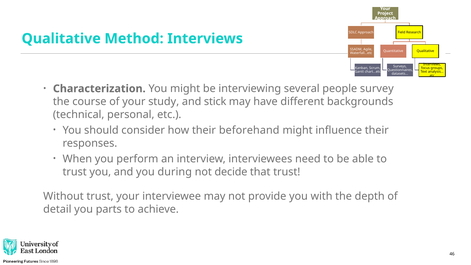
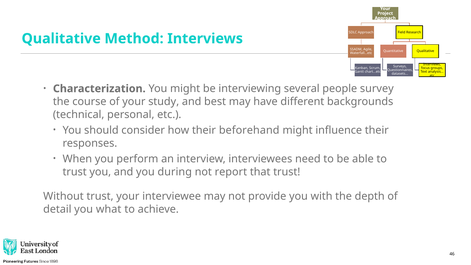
stick: stick -> best
decide: decide -> report
parts: parts -> what
